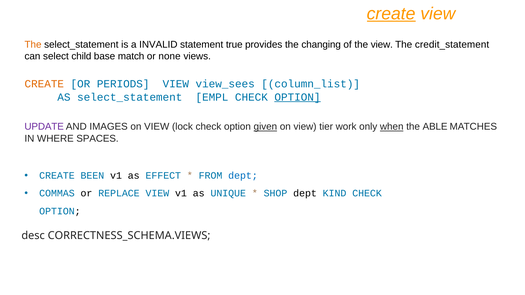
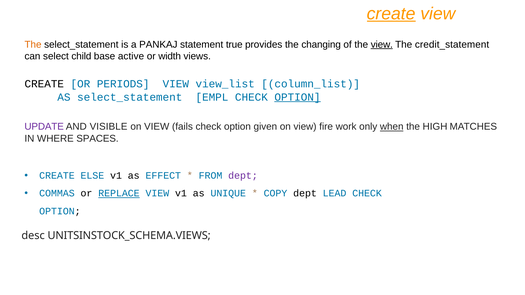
INVALID: INVALID -> PANKAJ
view at (382, 45) underline: none -> present
match: match -> active
none: none -> width
CREATE at (44, 84) colour: orange -> black
view_sees: view_sees -> view_list
IMAGES: IMAGES -> VISIBLE
lock: lock -> fails
given underline: present -> none
tier: tier -> fire
ABLE: ABLE -> HIGH
BEEN: BEEN -> ELSE
dept at (243, 176) colour: blue -> purple
REPLACE underline: none -> present
SHOP: SHOP -> COPY
KIND: KIND -> LEAD
CORRECTNESS_SCHEMA.VIEWS: CORRECTNESS_SCHEMA.VIEWS -> UNITSINSTOCK_SCHEMA.VIEWS
